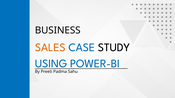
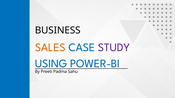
STUDY colour: black -> purple
